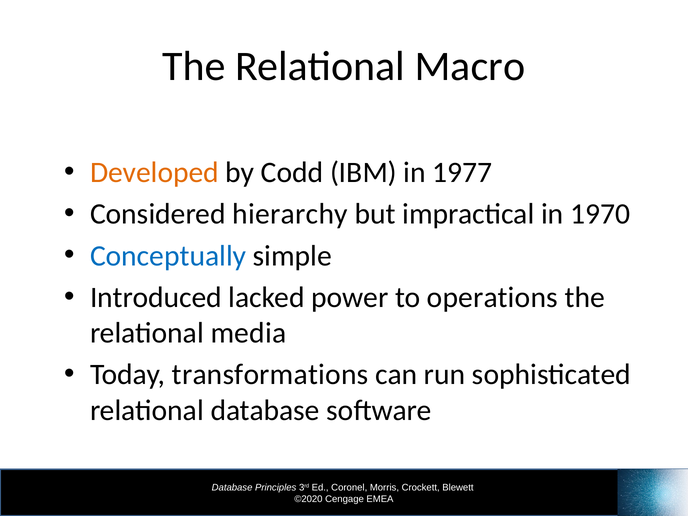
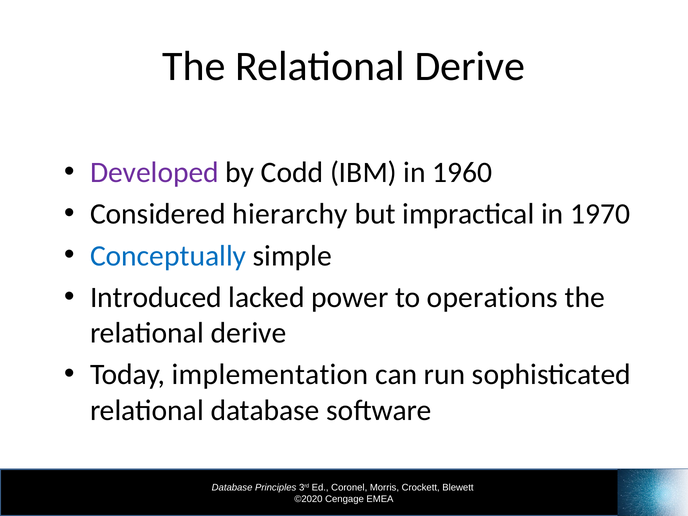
Macro at (470, 67): Macro -> Derive
Developed colour: orange -> purple
1977: 1977 -> 1960
media at (249, 333): media -> derive
transformations: transformations -> implementation
